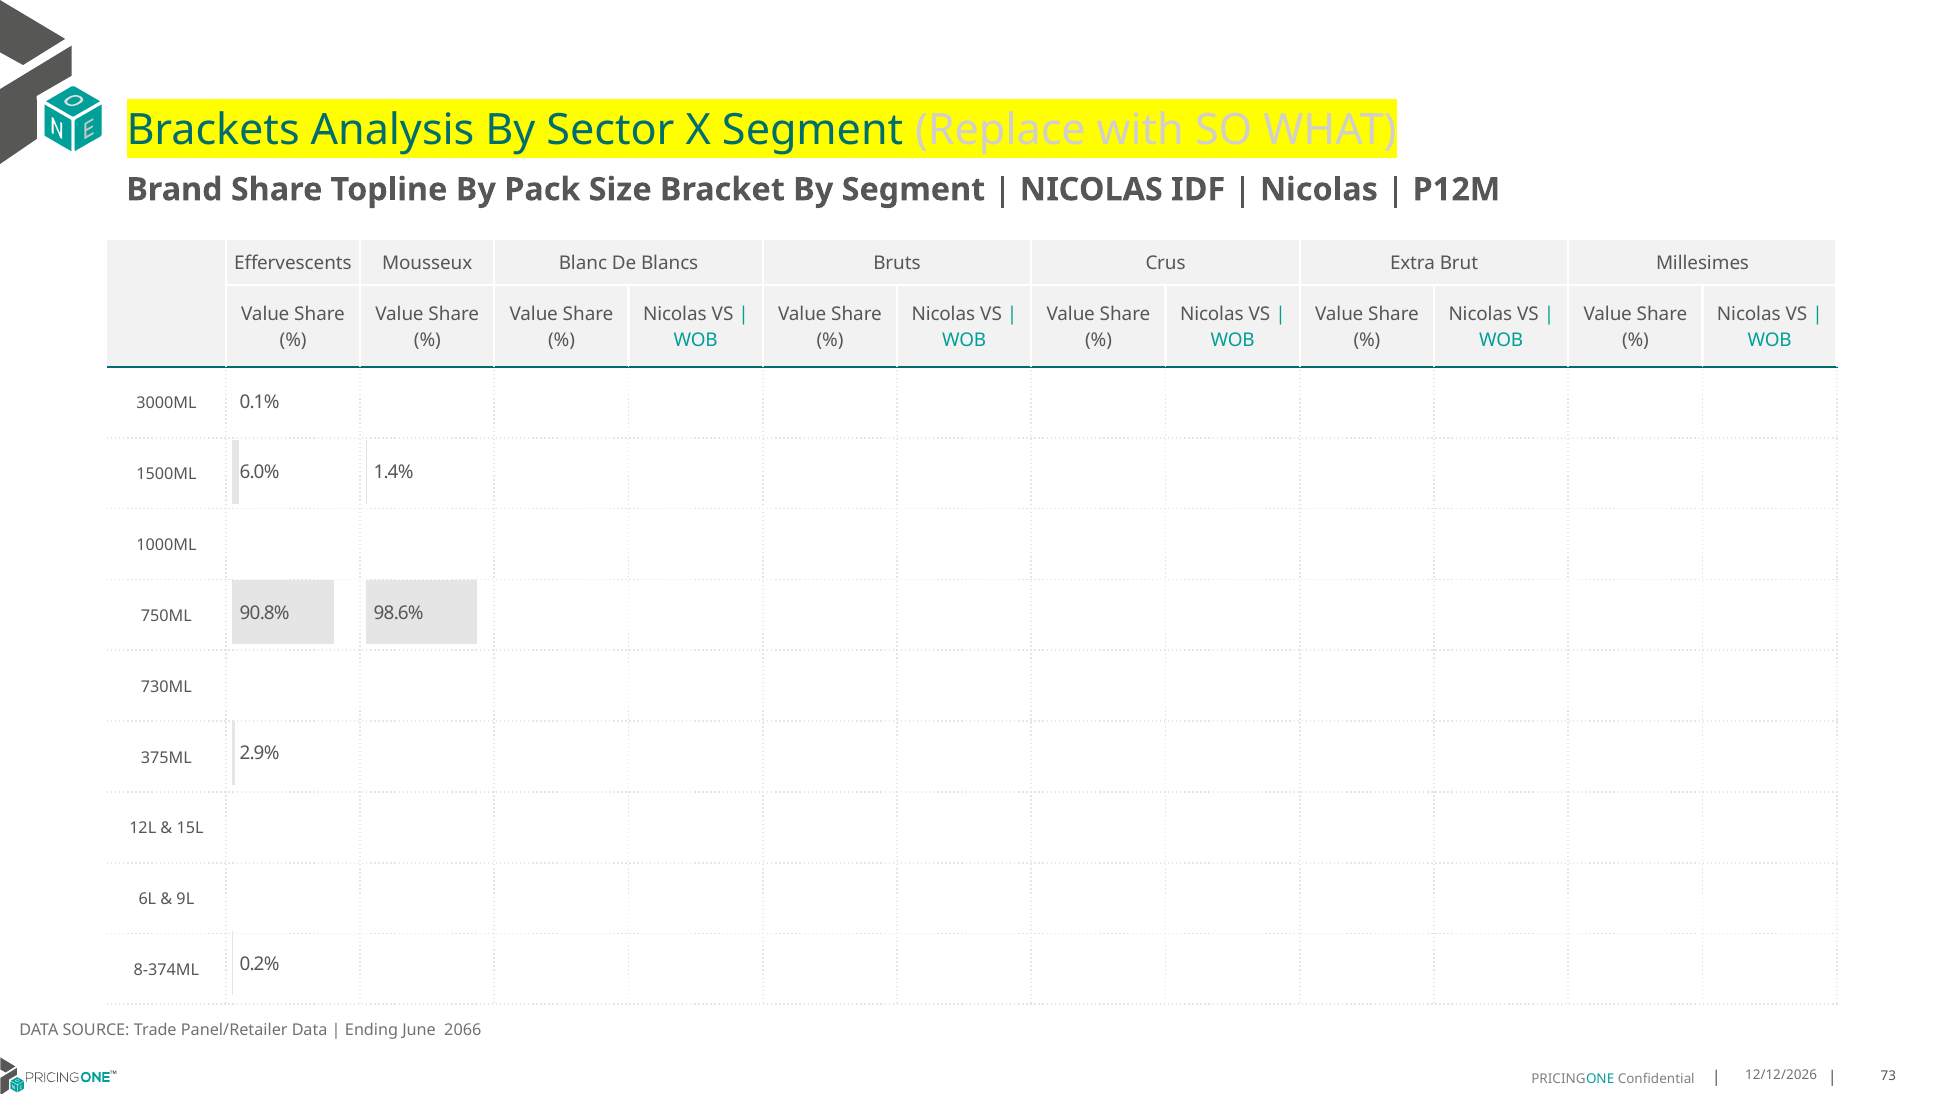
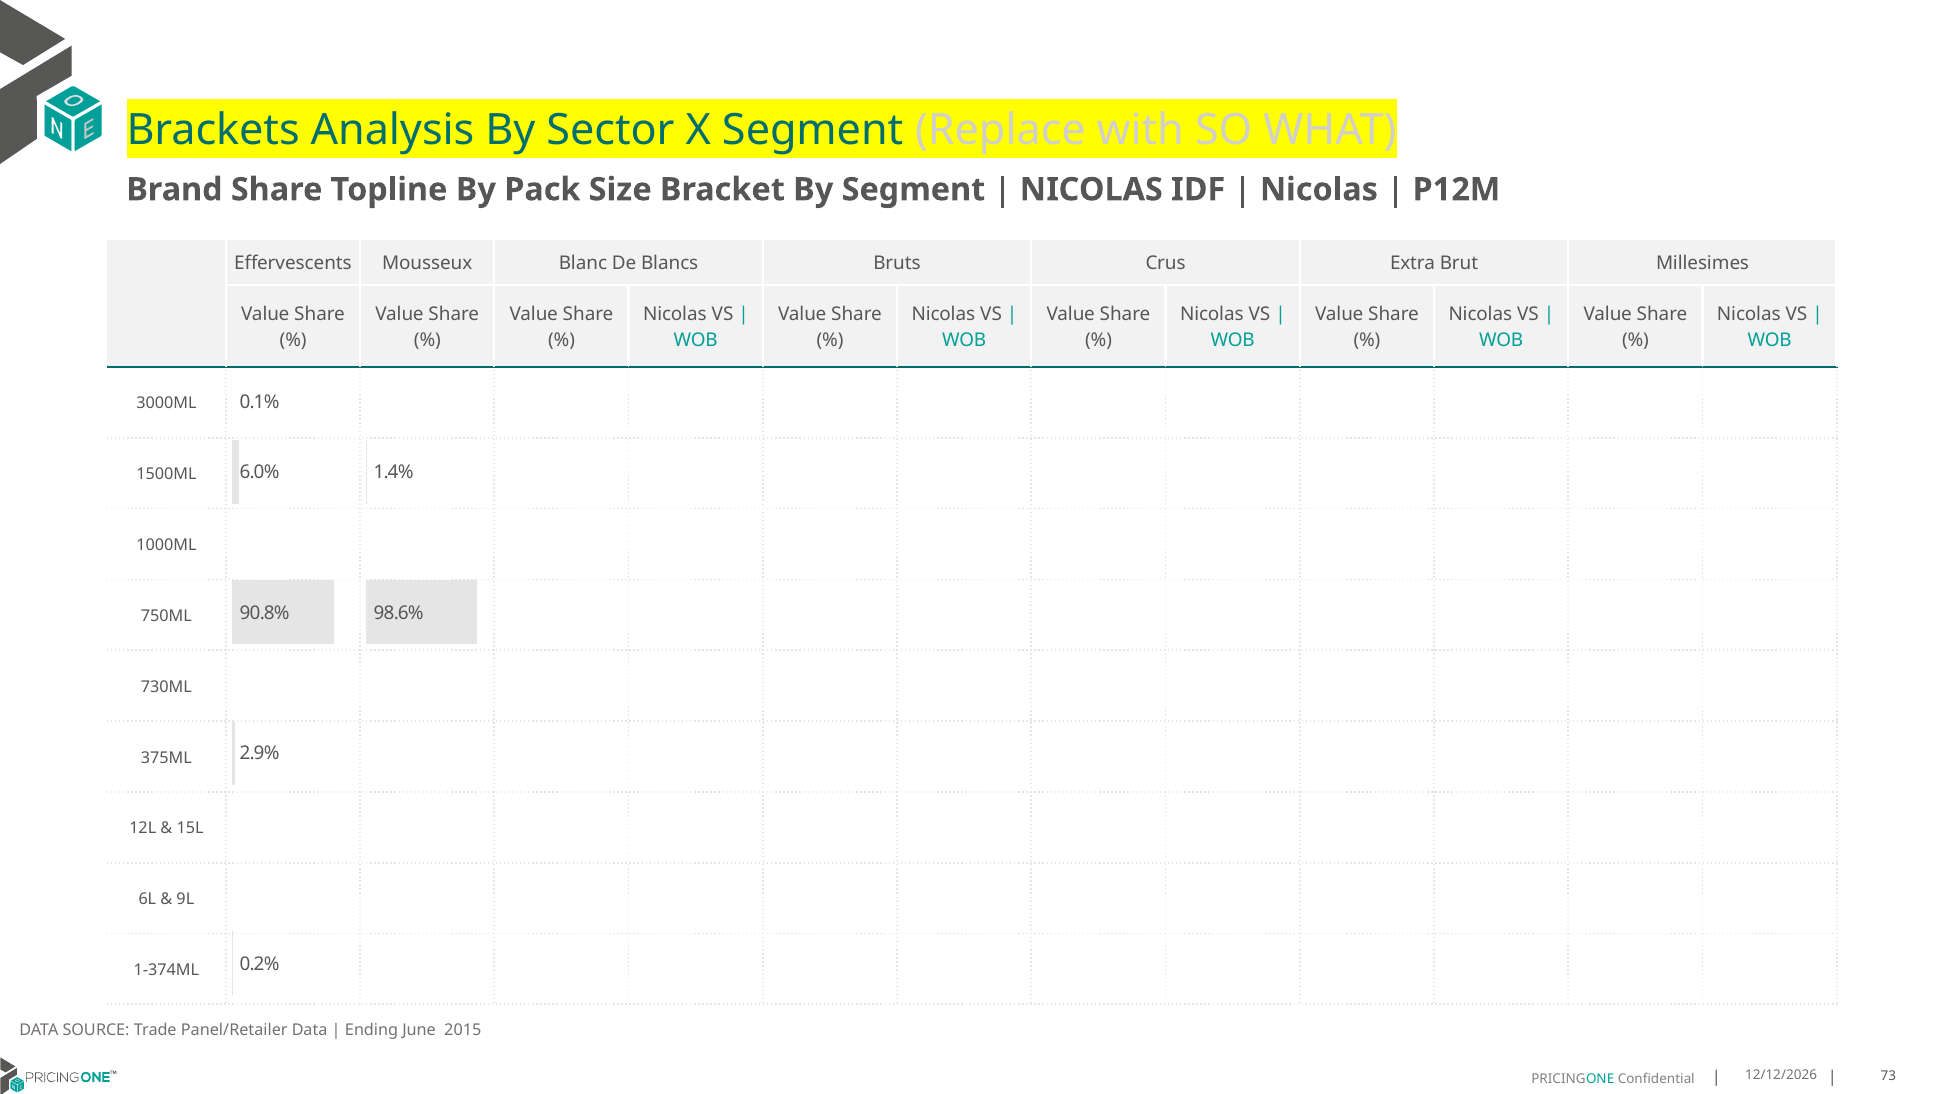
8-374ML: 8-374ML -> 1-374ML
2066: 2066 -> 2015
